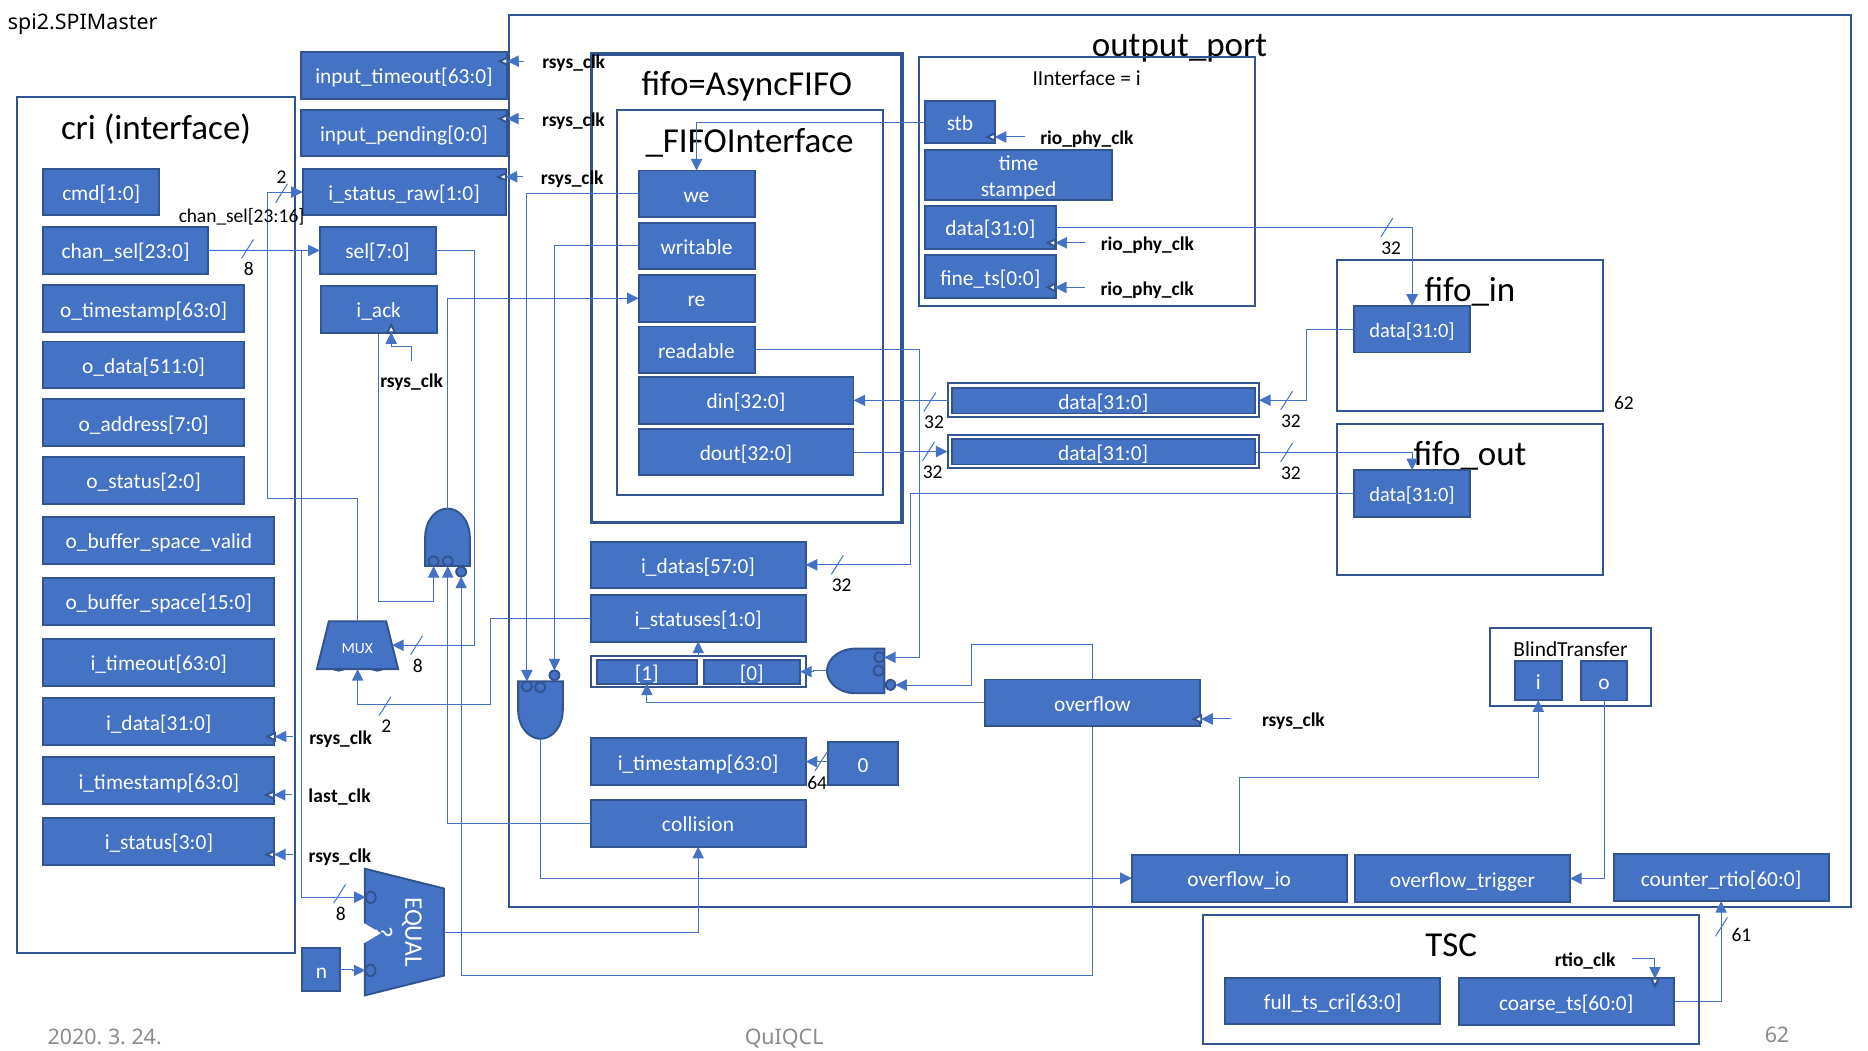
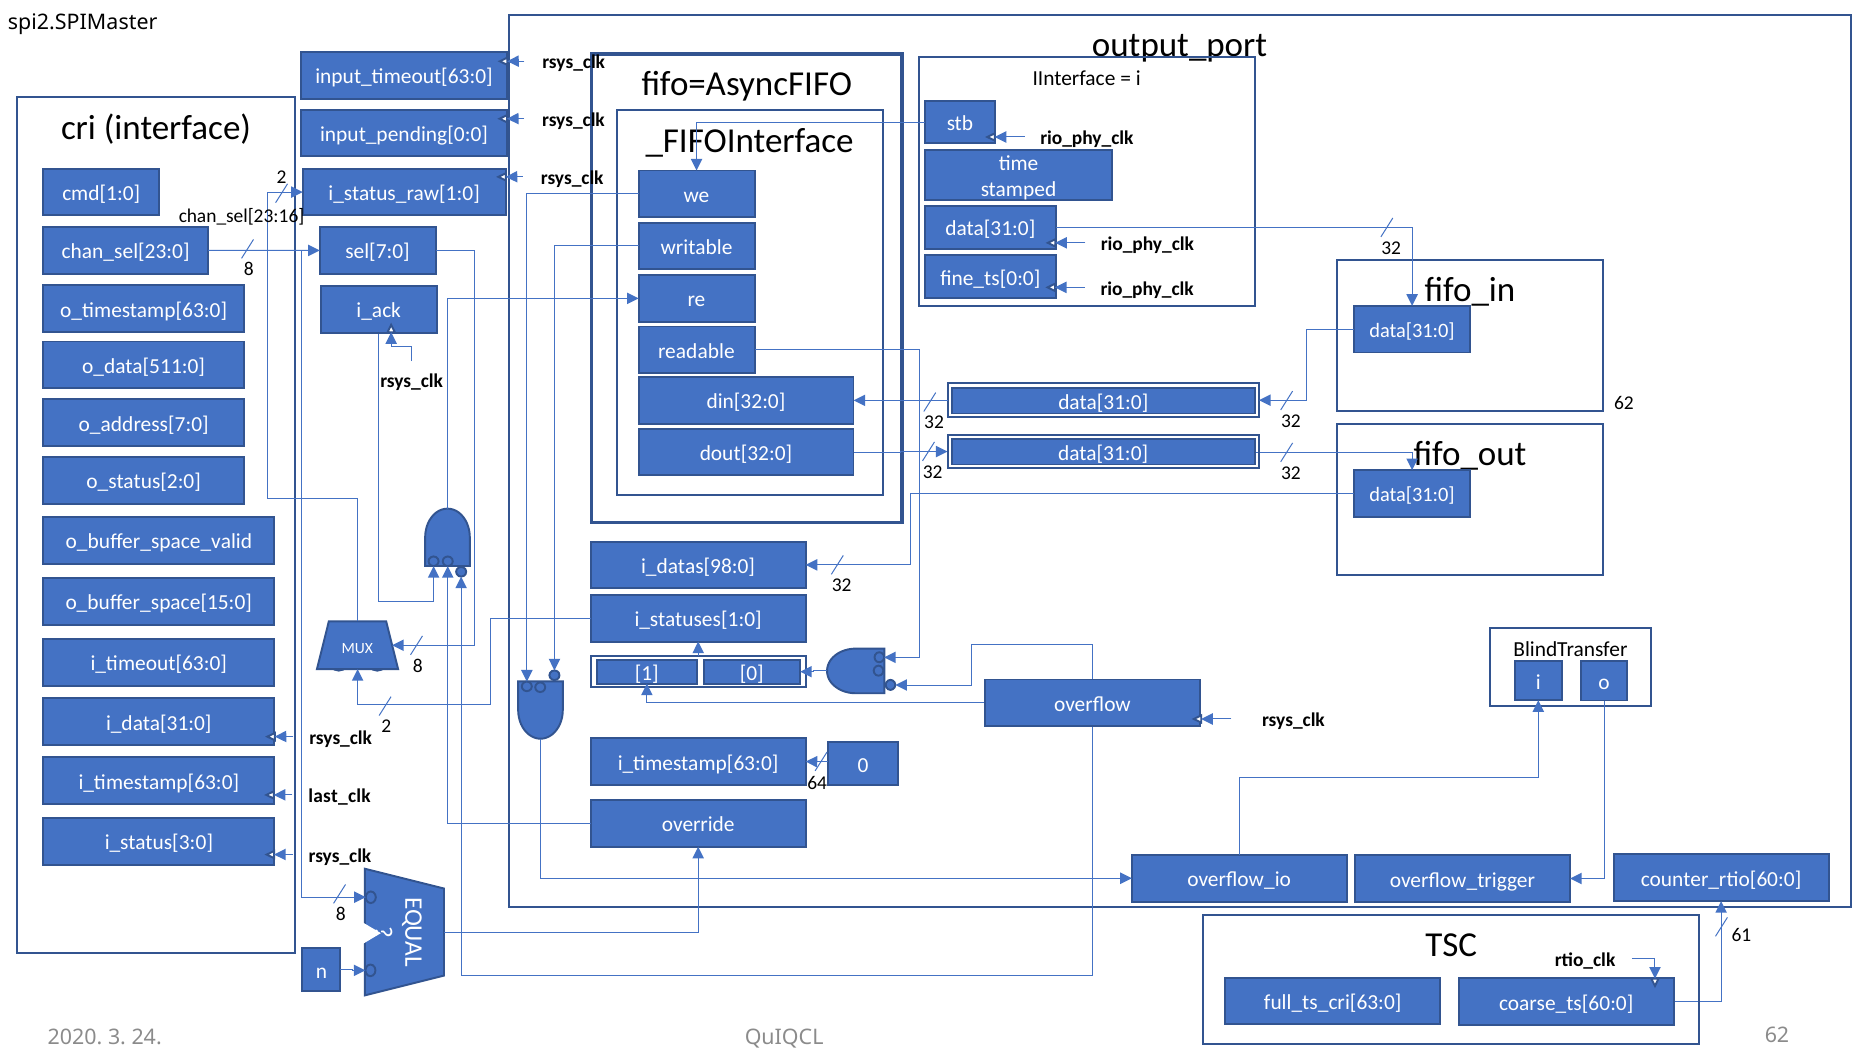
i_datas[57:0: i_datas[57:0 -> i_datas[98:0
collision: collision -> override
